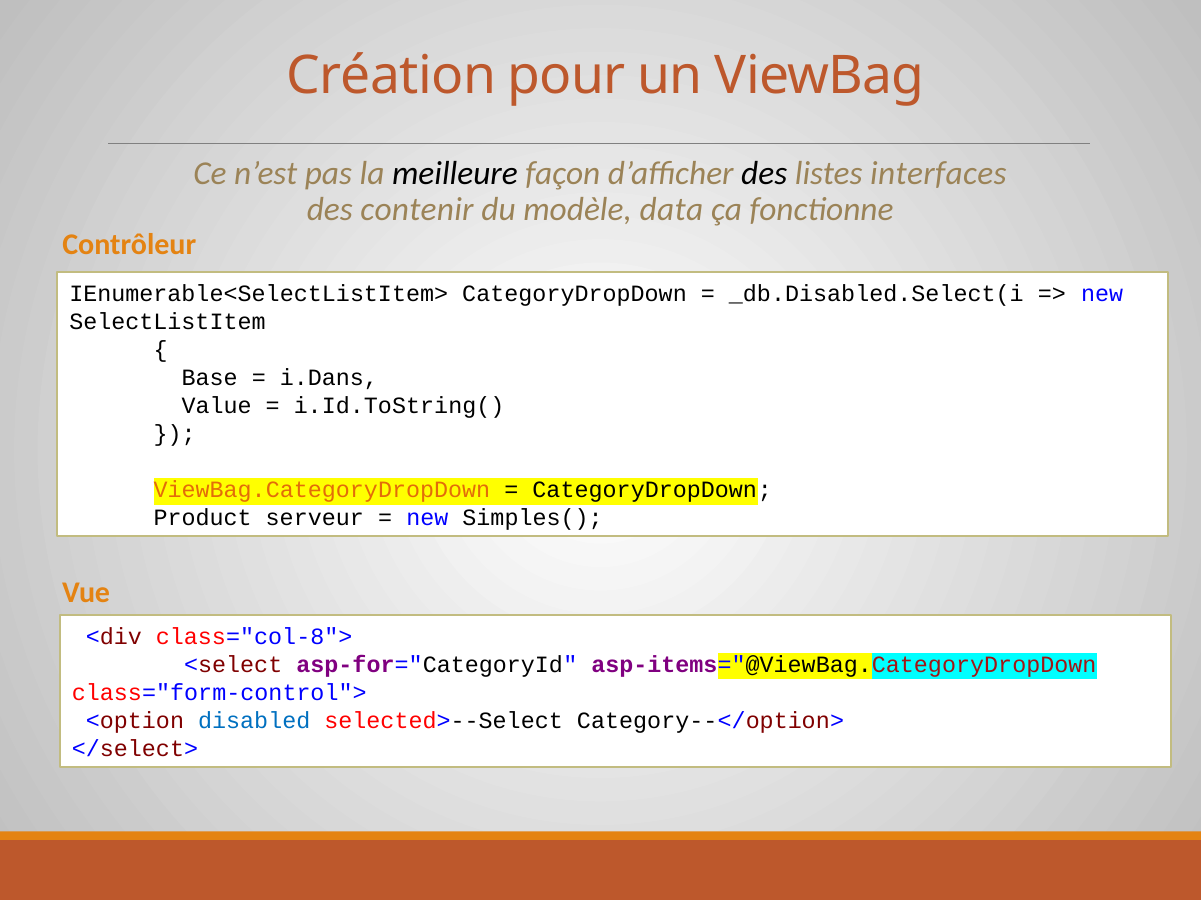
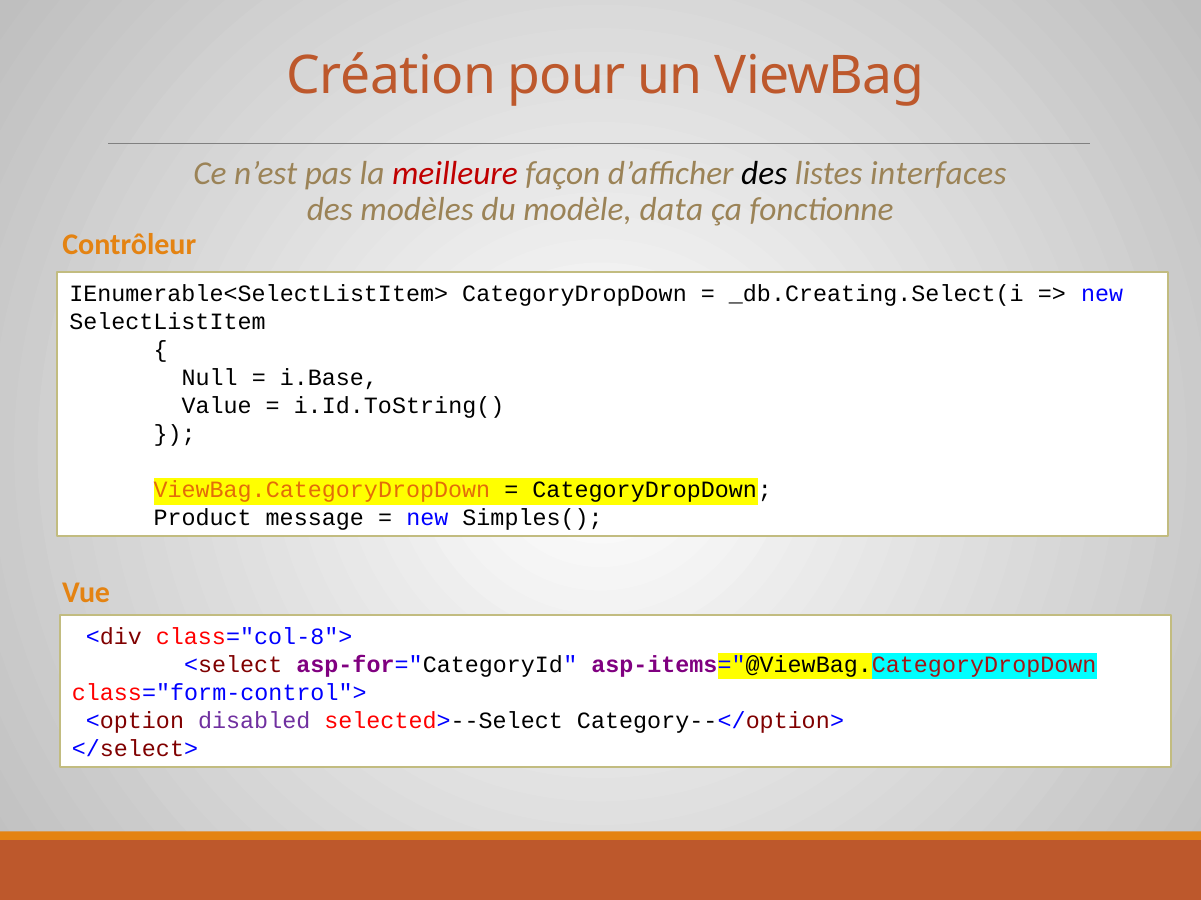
meilleure colour: black -> red
contenir: contenir -> modèles
_db.Disabled.Select(i: _db.Disabled.Select(i -> _db.Creating.Select(i
Base: Base -> Null
i.Dans: i.Dans -> i.Base
serveur: serveur -> message
disabled colour: blue -> purple
